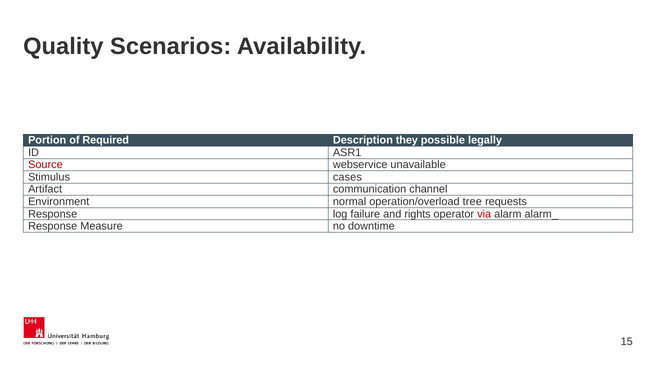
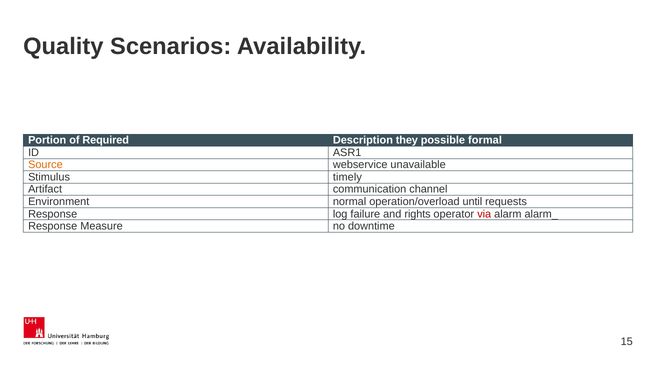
legally: legally -> formal
Source colour: red -> orange
cases: cases -> timely
tree: tree -> until
